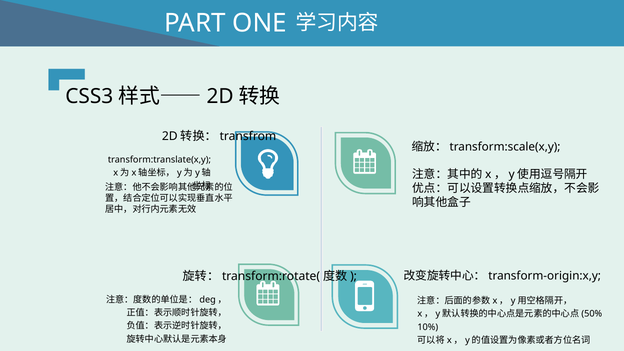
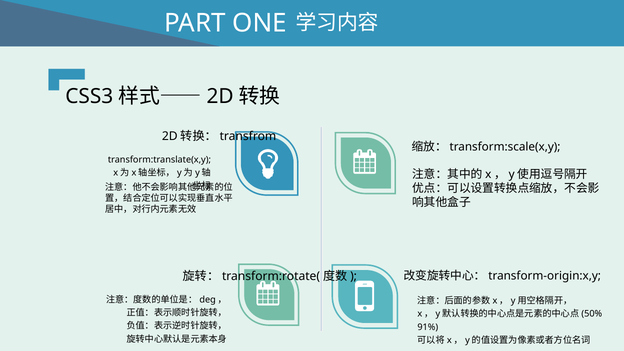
10%: 10% -> 91%
